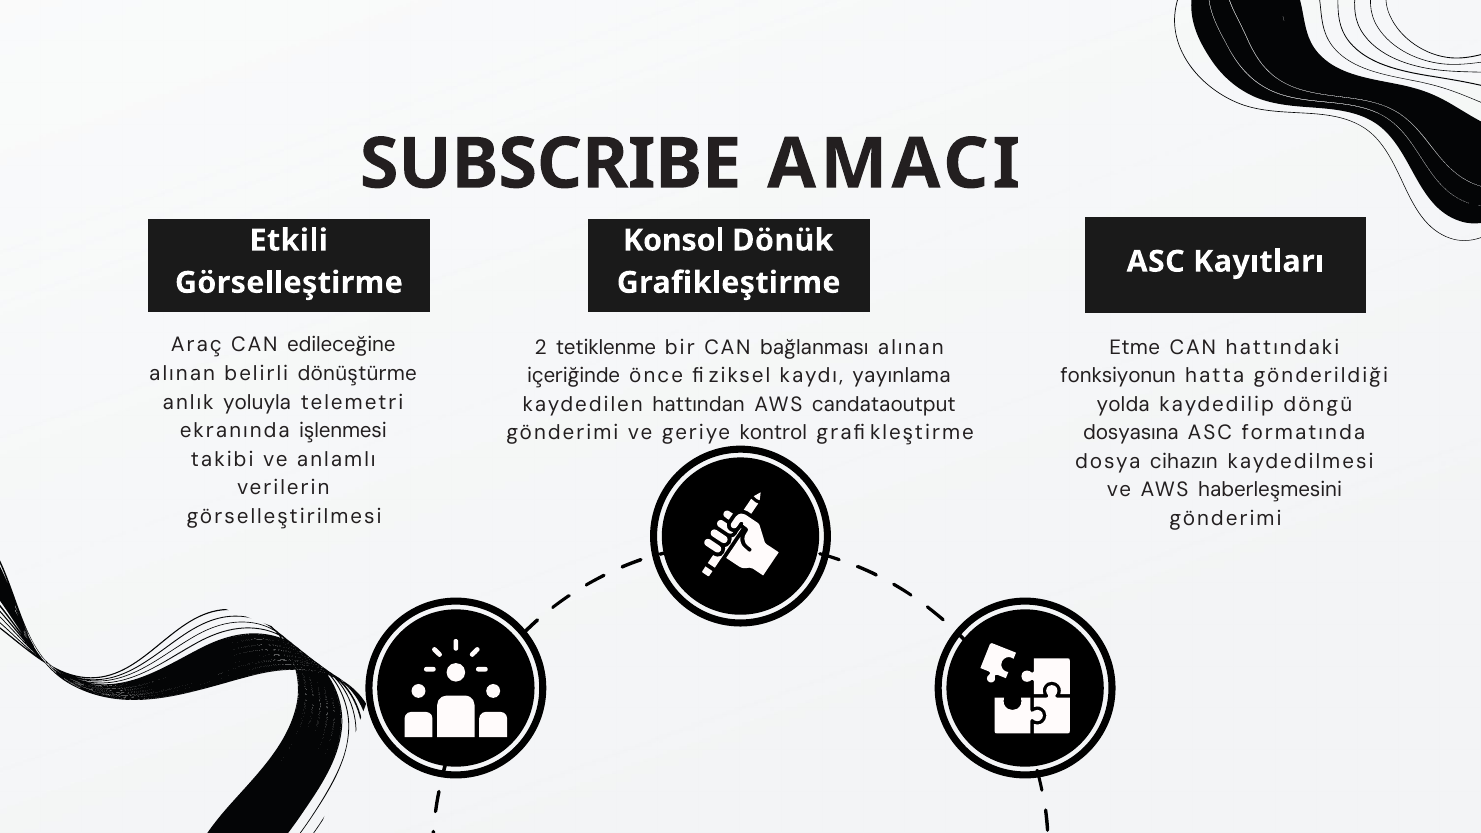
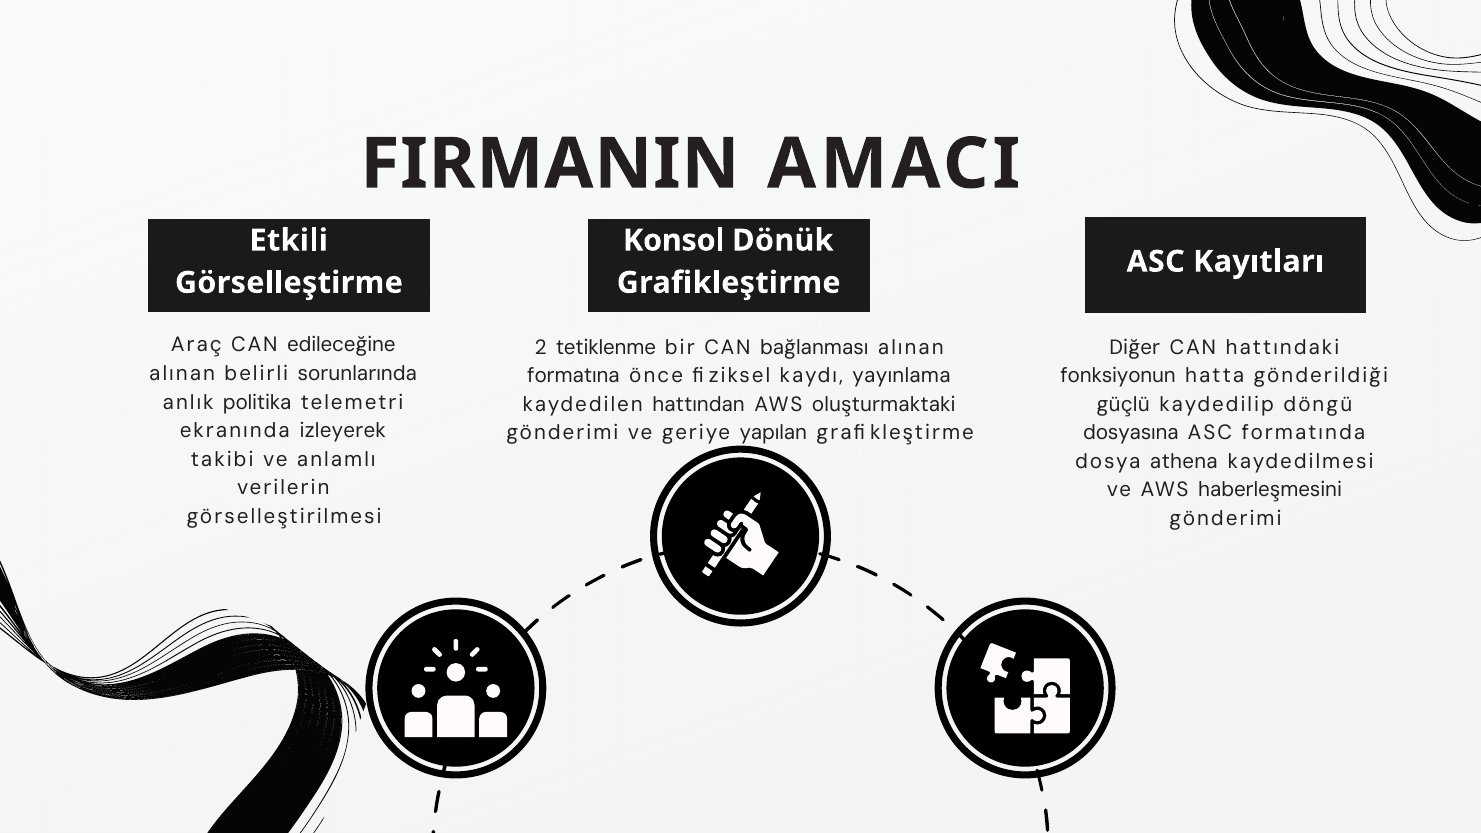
SUBSCRIBE: SUBSCRIBE -> FIRMANIN
Etme: Etme -> Diğer
dönüştürme: dönüştürme -> sorunlarında
içeriğinde: içeriğinde -> formatına
yoluyla: yoluyla -> politika
candataoutput: candataoutput -> oluşturmaktaki
yolda: yolda -> güçlü
işlenmesi: işlenmesi -> izleyerek
kontrol: kontrol -> yapılan
cihazın: cihazın -> athena
